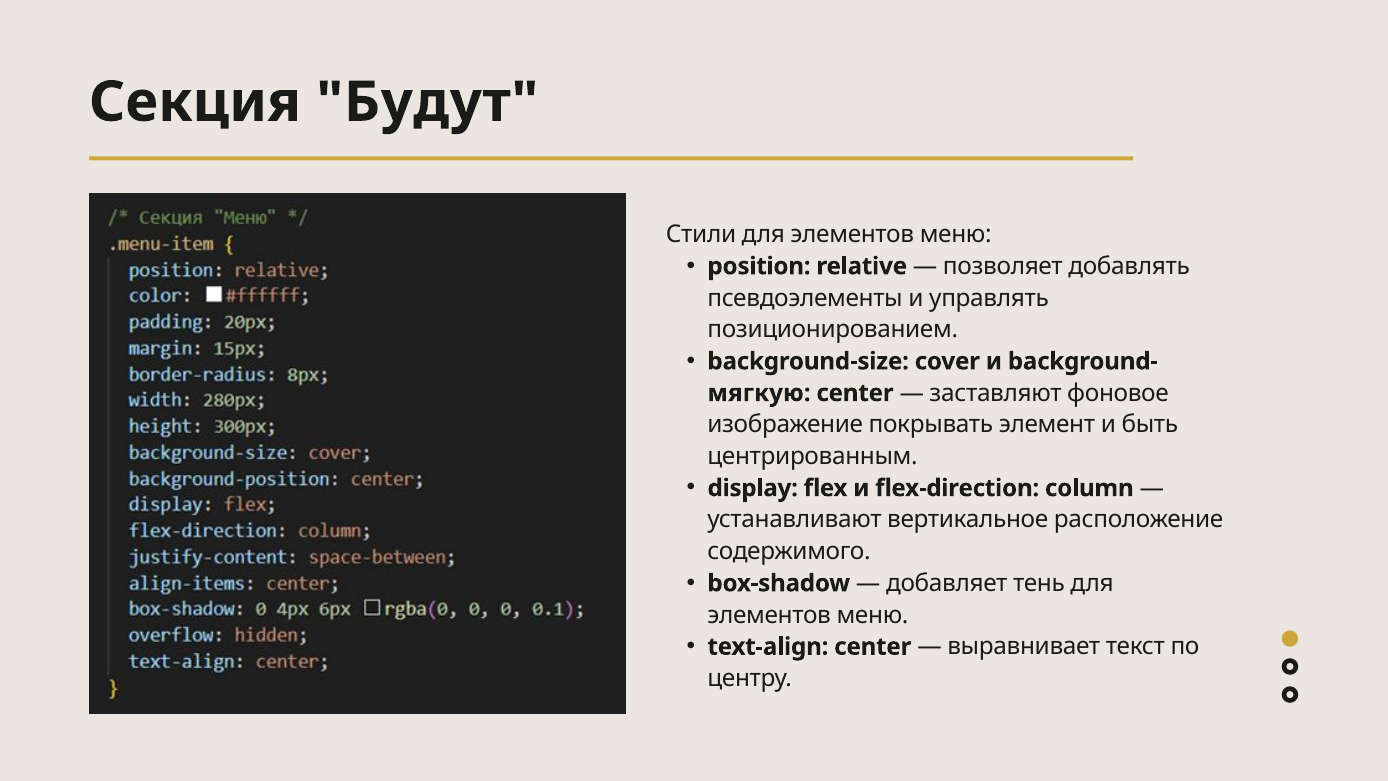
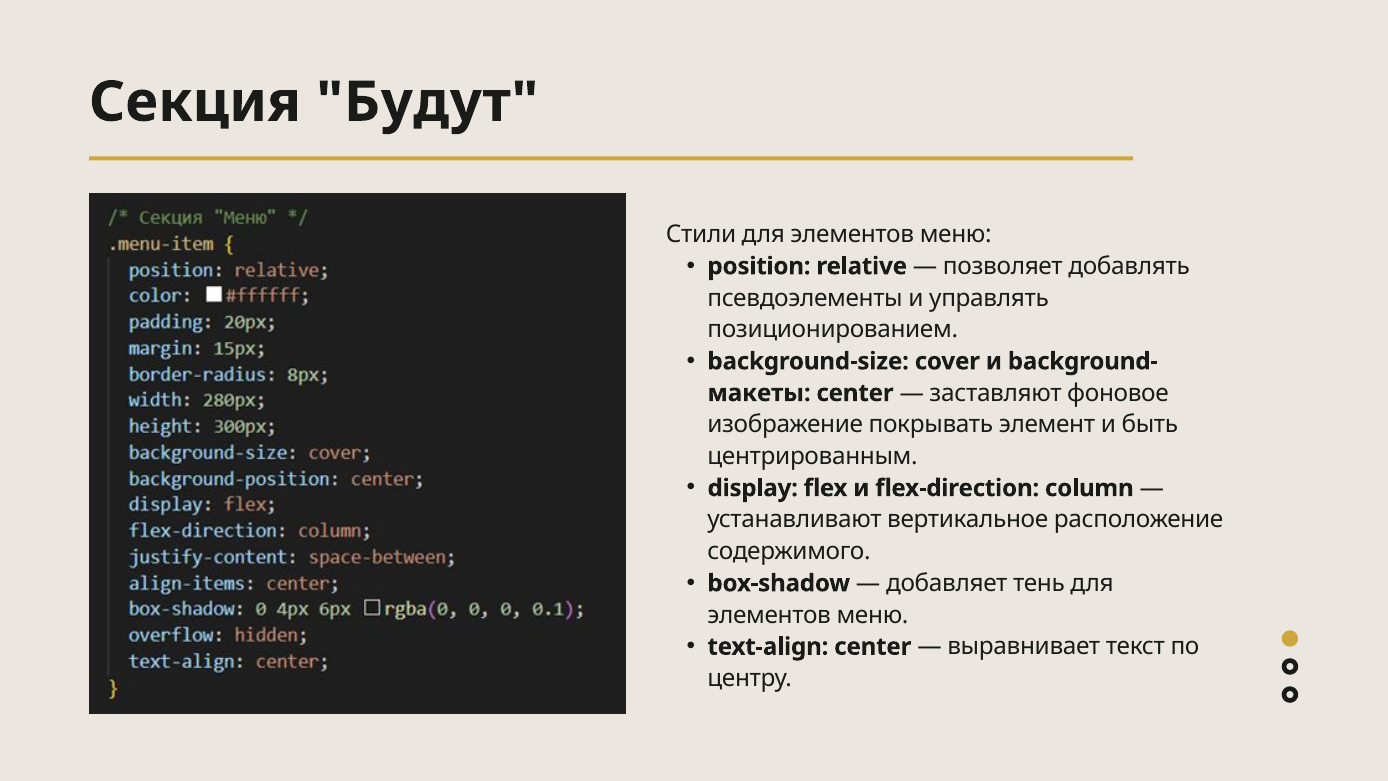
мягкую: мягкую -> макеты
